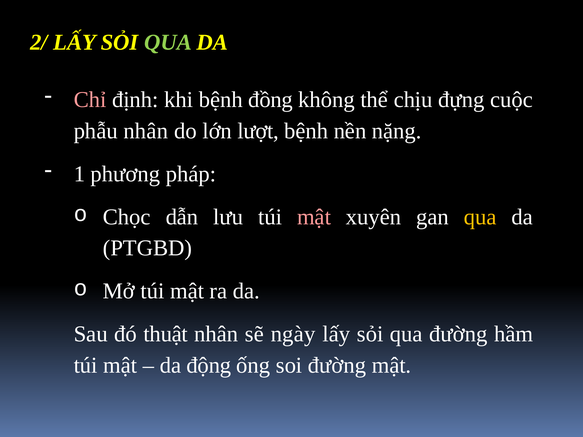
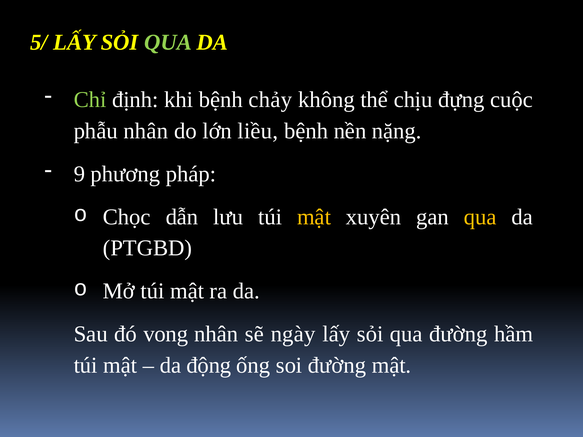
2/: 2/ -> 5/
Chỉ colour: pink -> light green
đồng: đồng -> chảy
lượt: lượt -> liều
1: 1 -> 9
mật at (314, 217) colour: pink -> yellow
thuật: thuật -> vong
